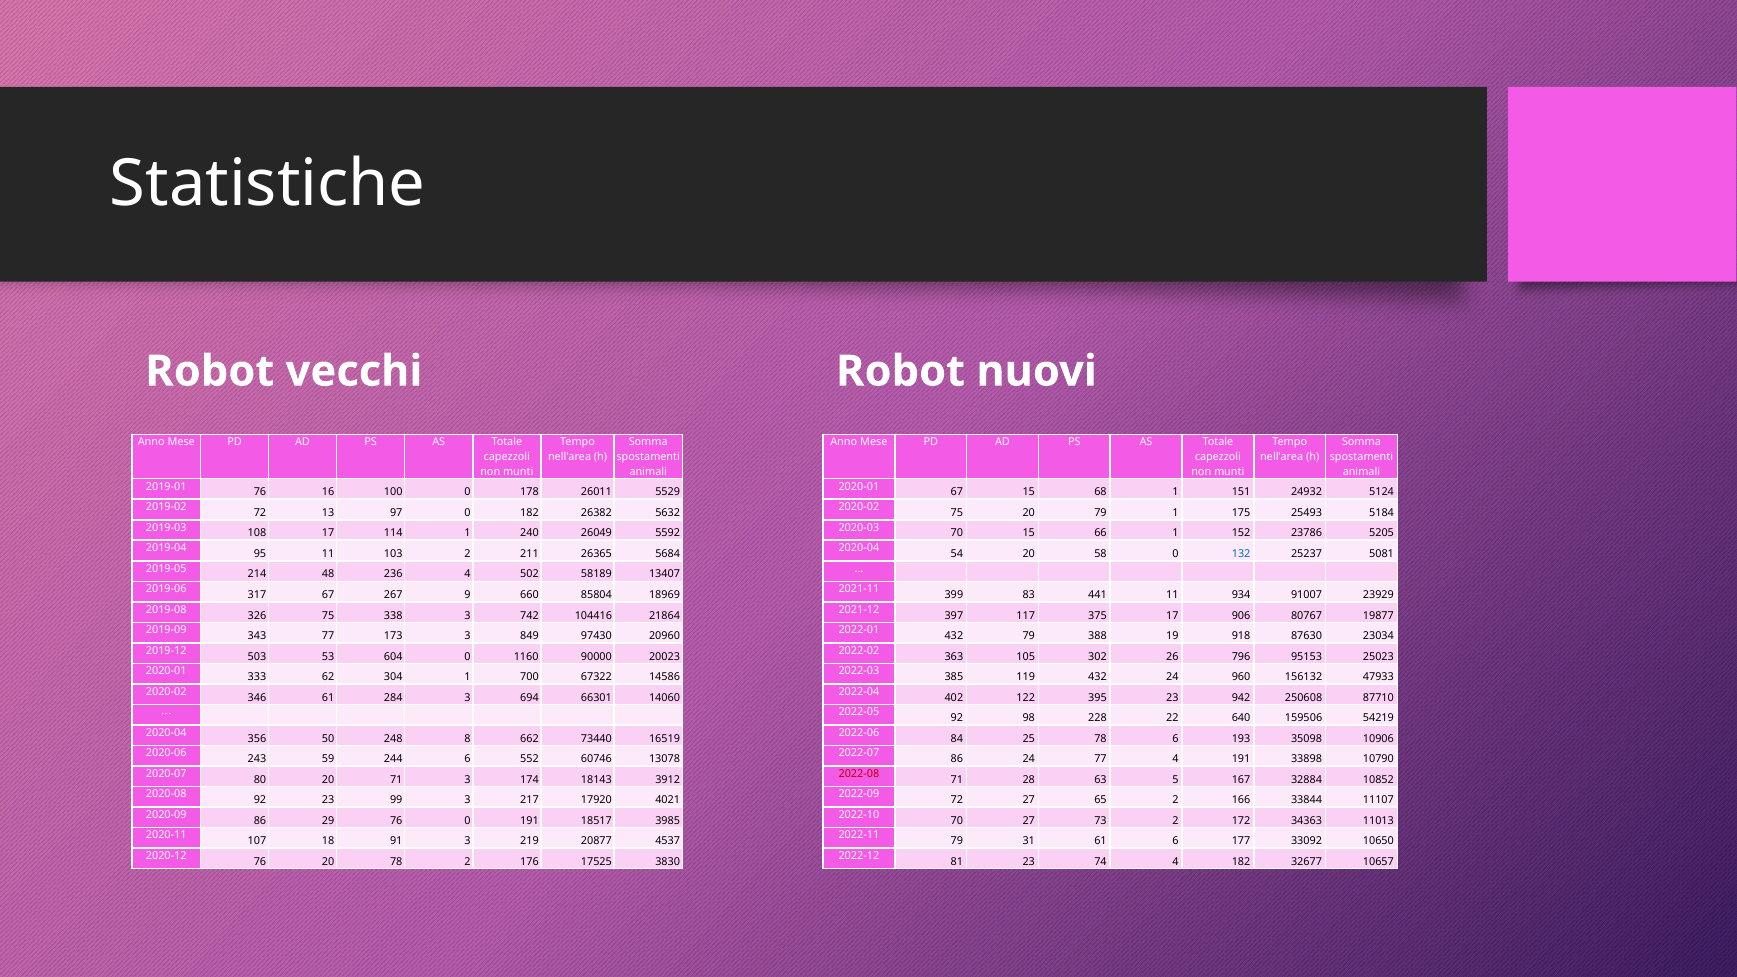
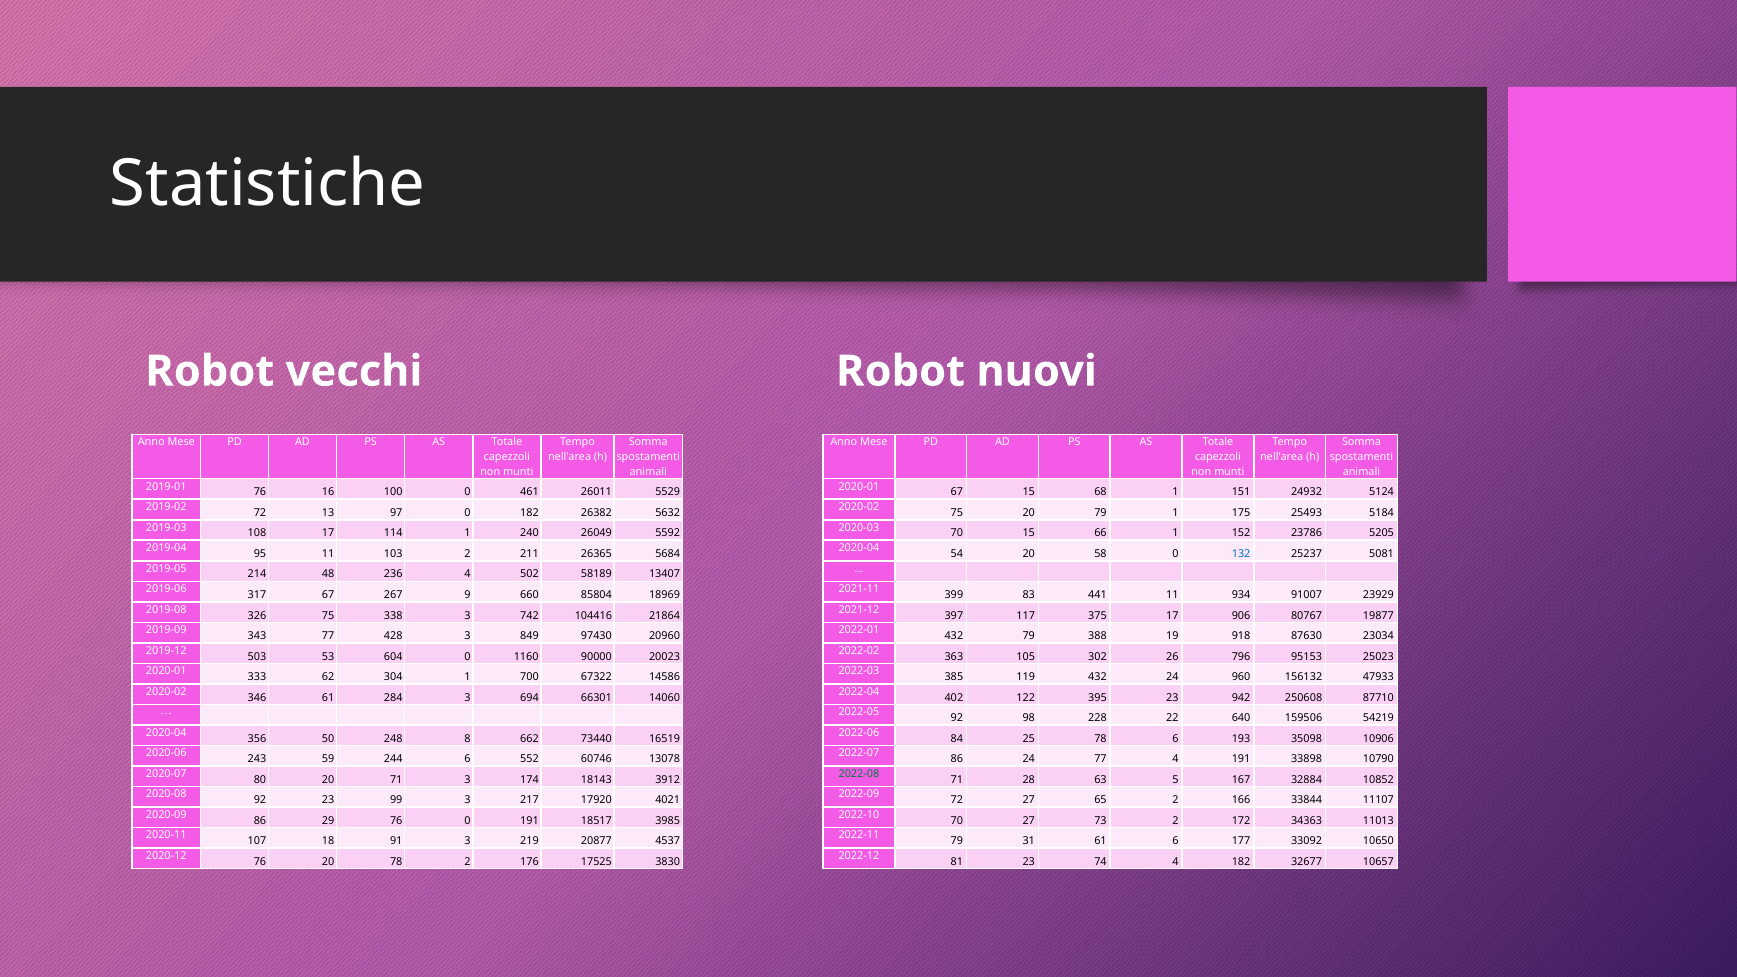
178: 178 -> 461
173: 173 -> 428
2022-08 colour: red -> green
